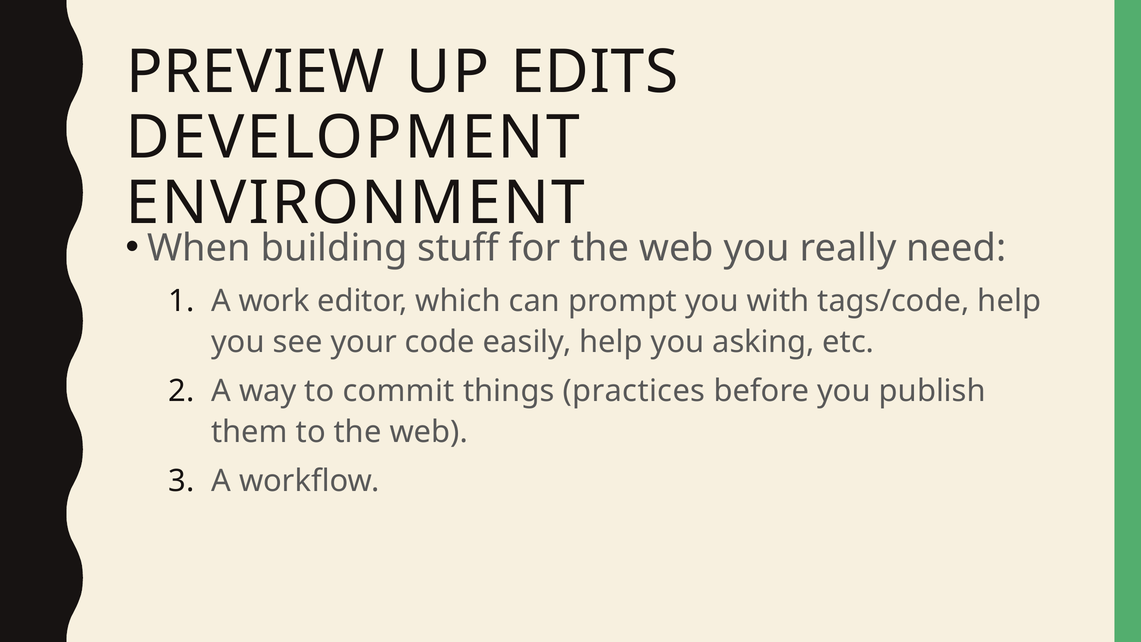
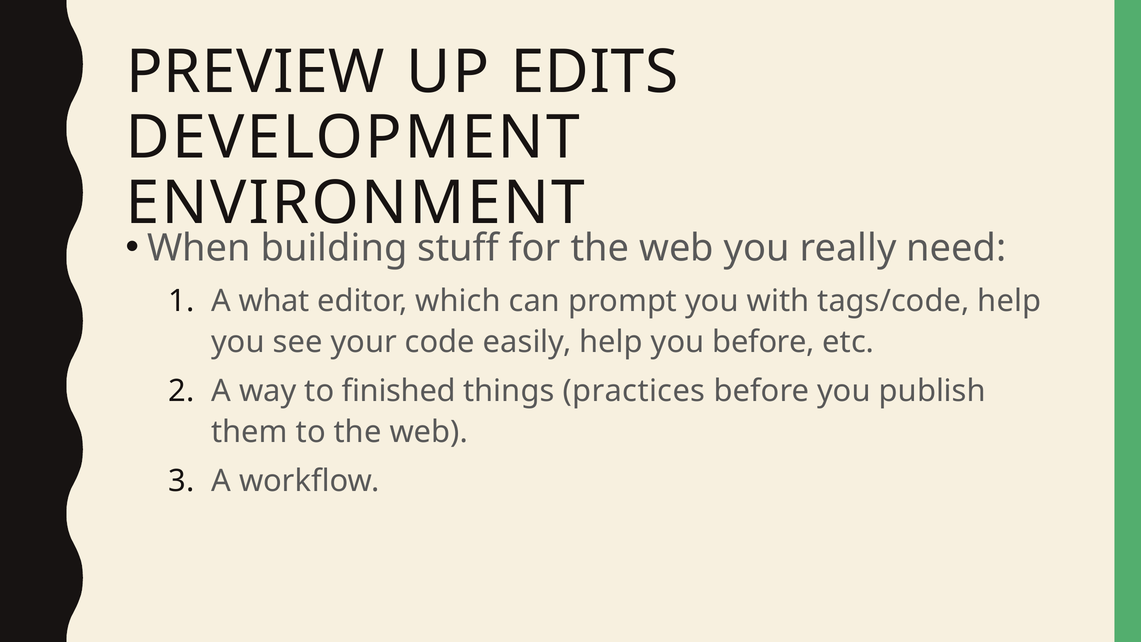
work: work -> what
you asking: asking -> before
commit: commit -> finished
